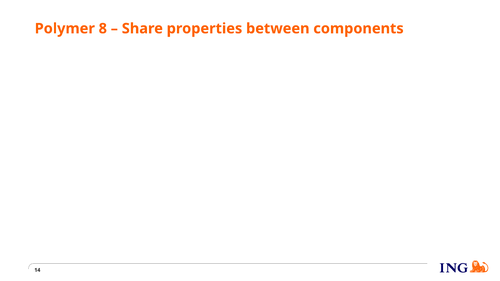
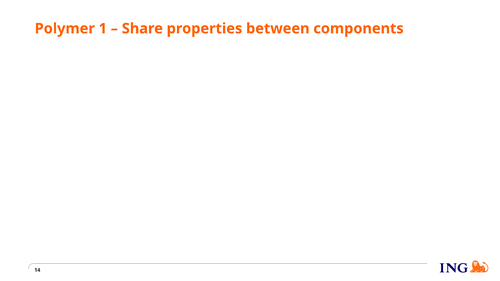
8: 8 -> 1
